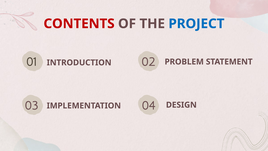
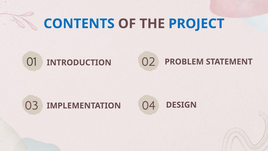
CONTENTS colour: red -> blue
